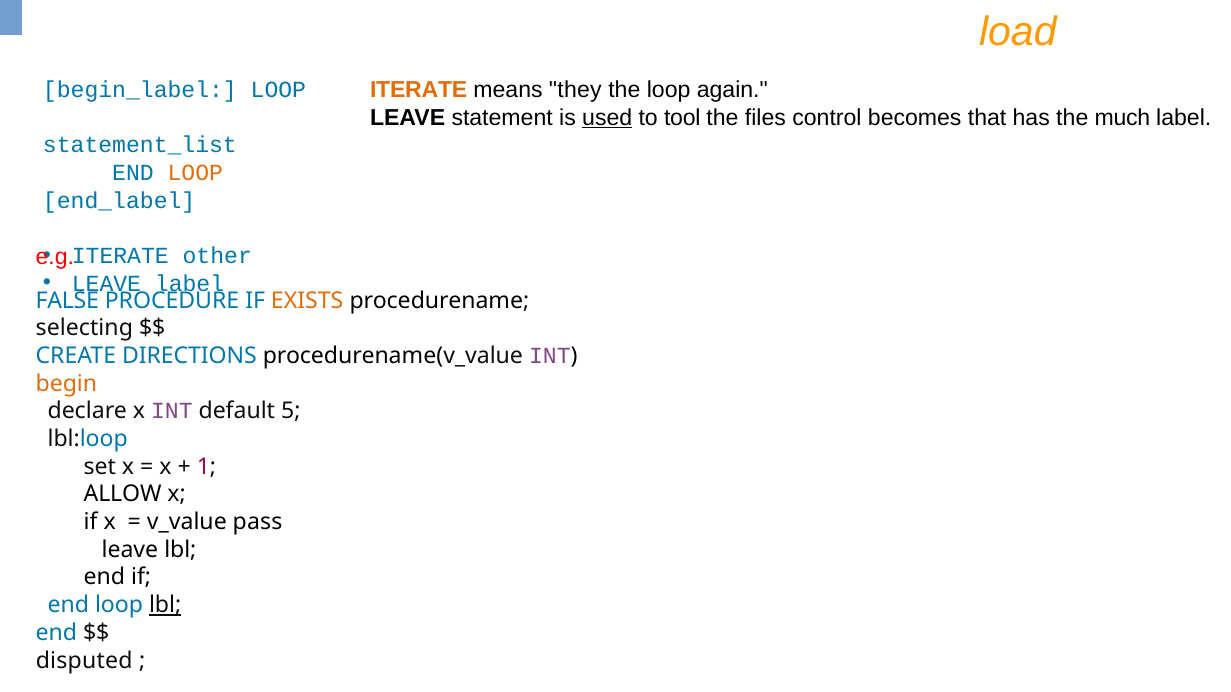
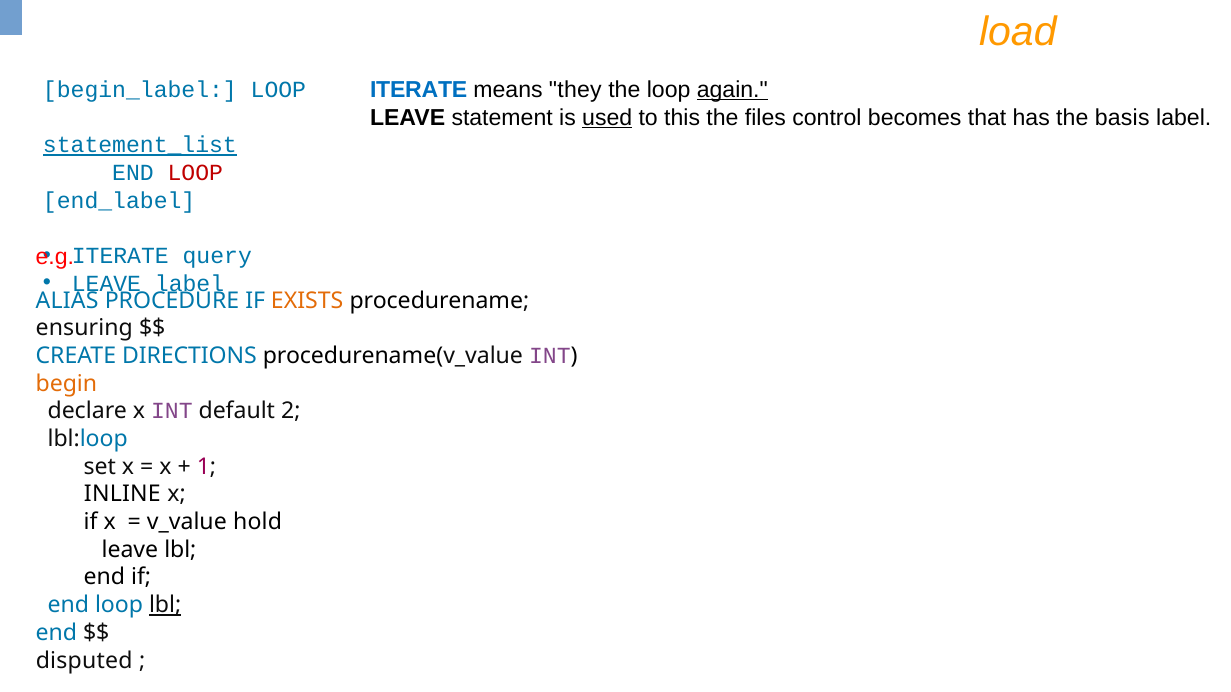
ITERATE at (419, 90) colour: orange -> blue
again underline: none -> present
tool: tool -> this
much: much -> basis
statement_list underline: none -> present
LOOP at (195, 173) colour: orange -> red
other: other -> query
FALSE: FALSE -> ALIAS
selecting: selecting -> ensuring
5: 5 -> 2
ALLOW: ALLOW -> INLINE
pass: pass -> hold
